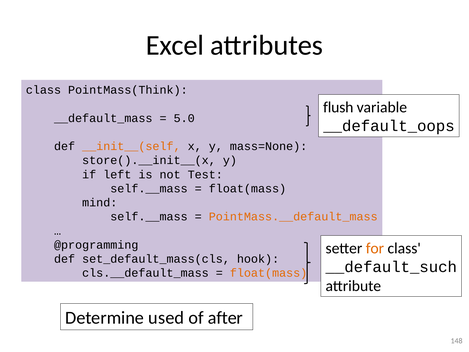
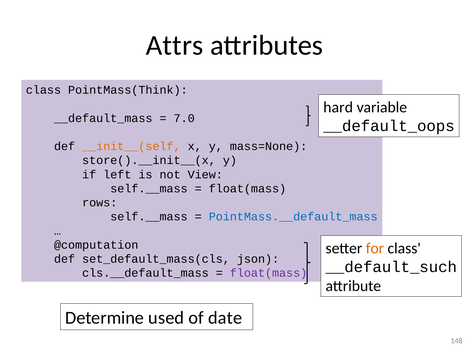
Excel: Excel -> Attrs
flush: flush -> hard
5.0: 5.0 -> 7.0
Test: Test -> View
mind: mind -> rows
PointMass.__default_mass colour: orange -> blue
@programming: @programming -> @computation
hook: hook -> json
float(mass at (269, 273) colour: orange -> purple
after: after -> date
